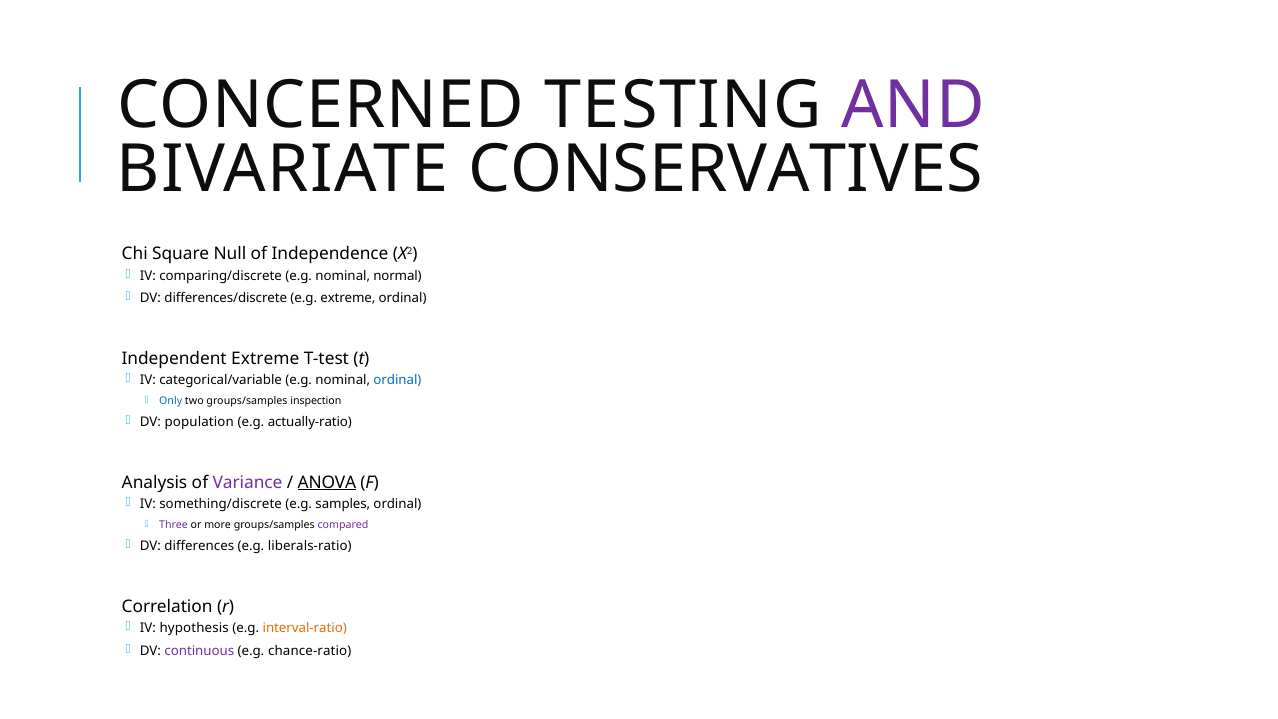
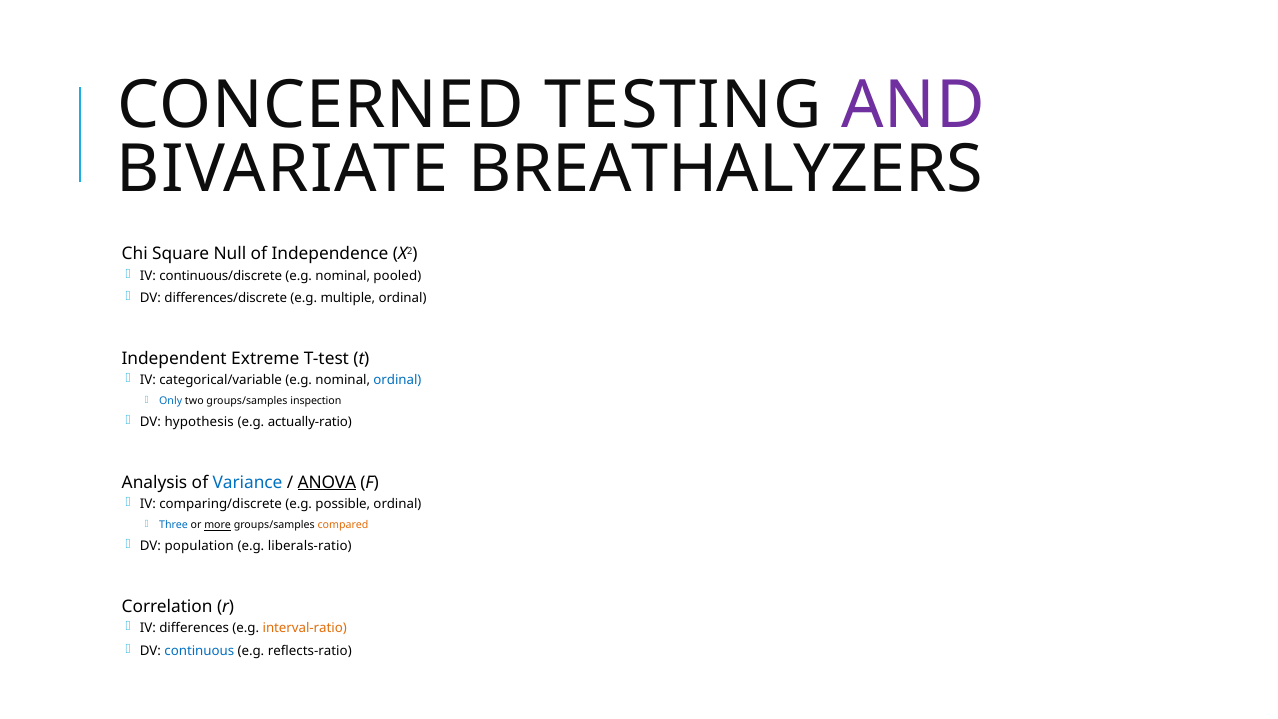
CONSERVATIVES: CONSERVATIVES -> BREATHALYZERS
comparing/discrete: comparing/discrete -> continuous/discrete
normal: normal -> pooled
e.g extreme: extreme -> multiple
population: population -> hypothesis
Variance colour: purple -> blue
something/discrete: something/discrete -> comparing/discrete
samples: samples -> possible
Three colour: purple -> blue
more underline: none -> present
compared colour: purple -> orange
differences: differences -> population
hypothesis: hypothesis -> differences
continuous colour: purple -> blue
chance-ratio: chance-ratio -> reflects-ratio
